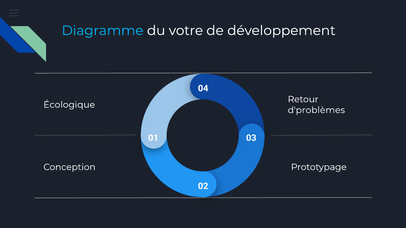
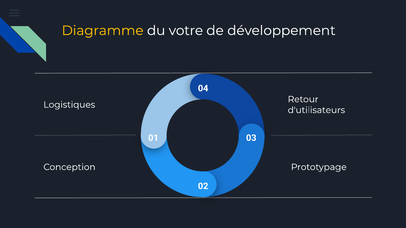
Diagramme colour: light blue -> yellow
Écologique: Écologique -> Logistiques
d'problèmes: d'problèmes -> d'utilisateurs
